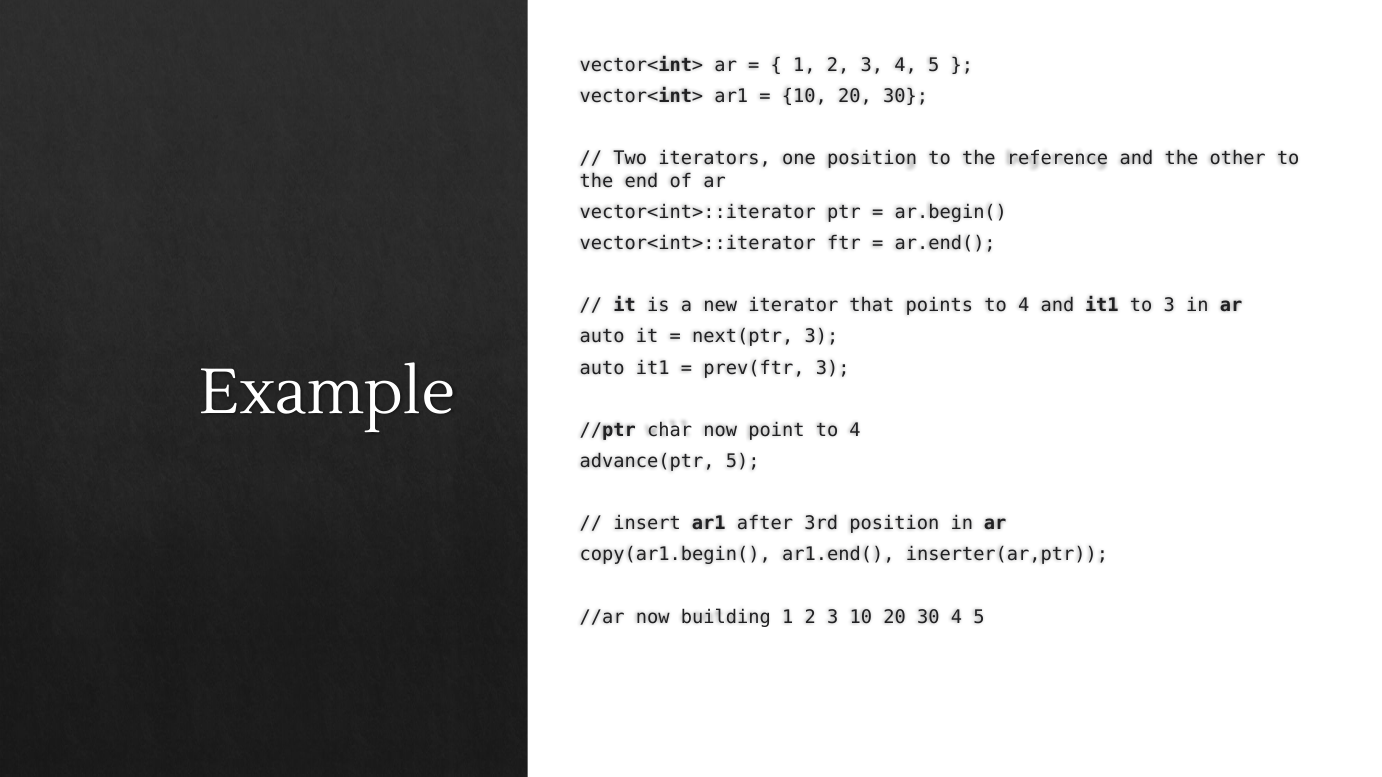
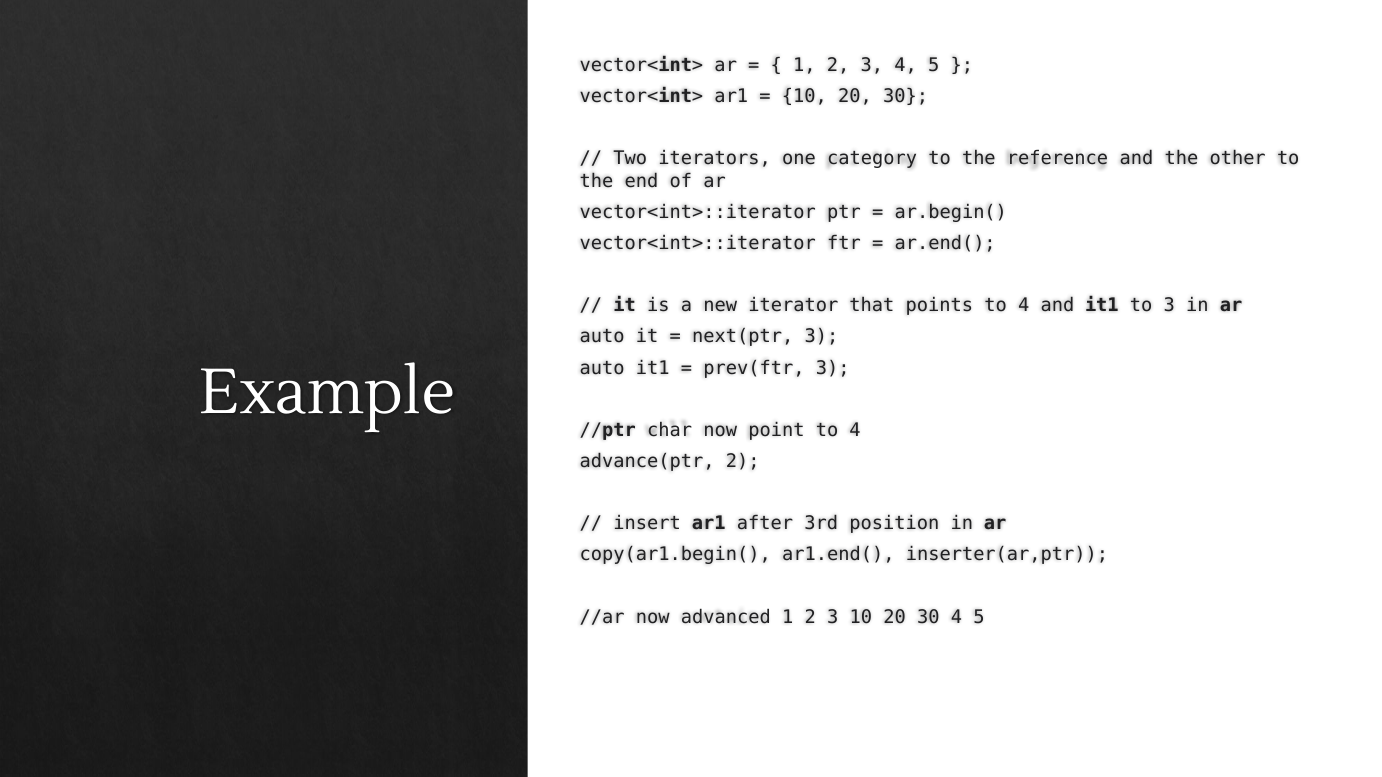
one position: position -> category
advance(ptr 5: 5 -> 2
building: building -> advanced
